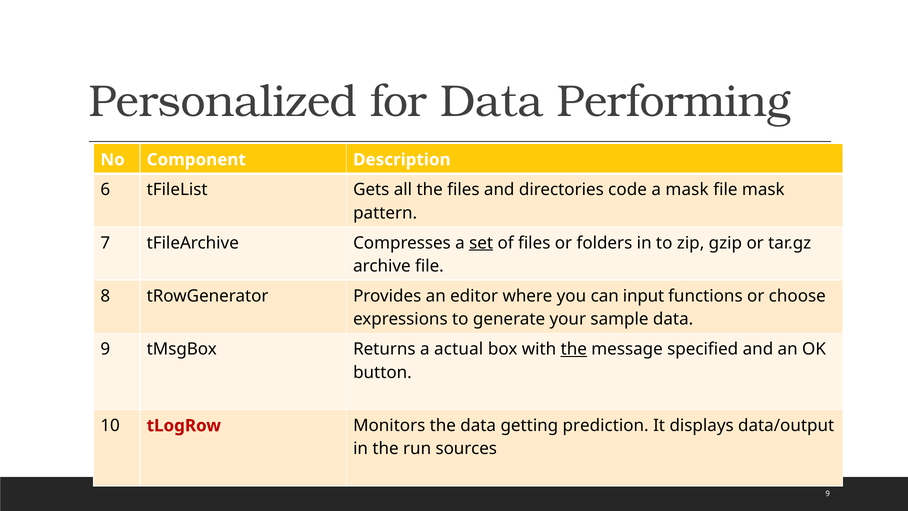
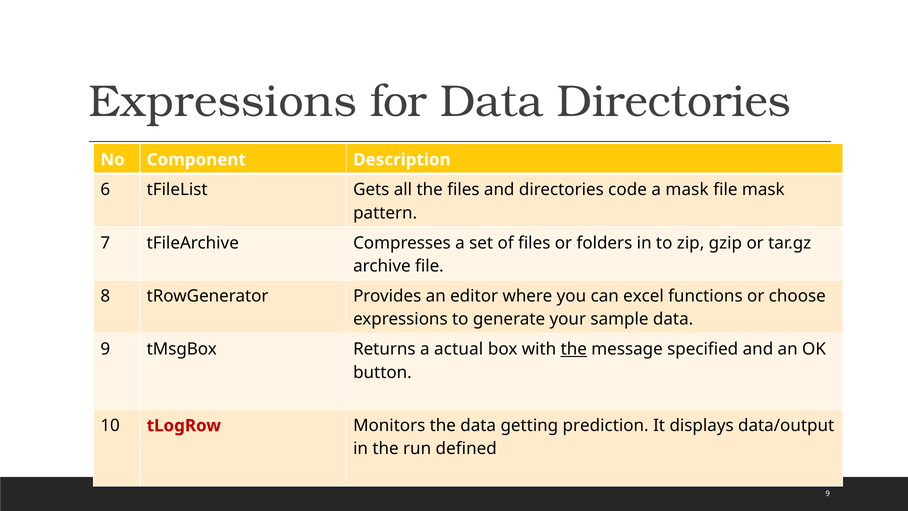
Personalized at (223, 102): Personalized -> Expressions
Data Performing: Performing -> Directories
set underline: present -> none
input: input -> excel
sources: sources -> defined
